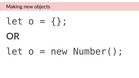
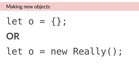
Number(: Number( -> Really(
